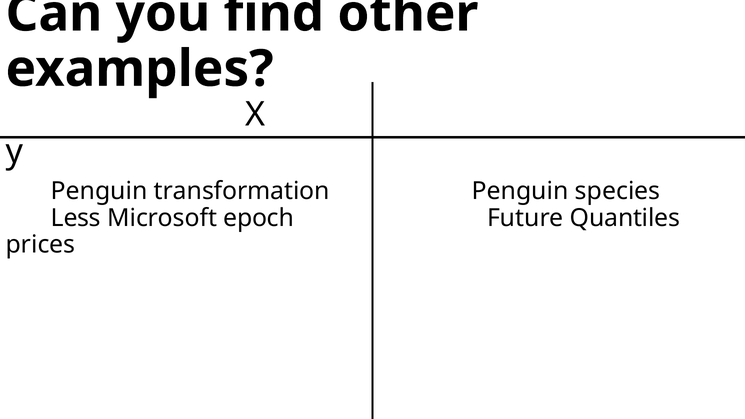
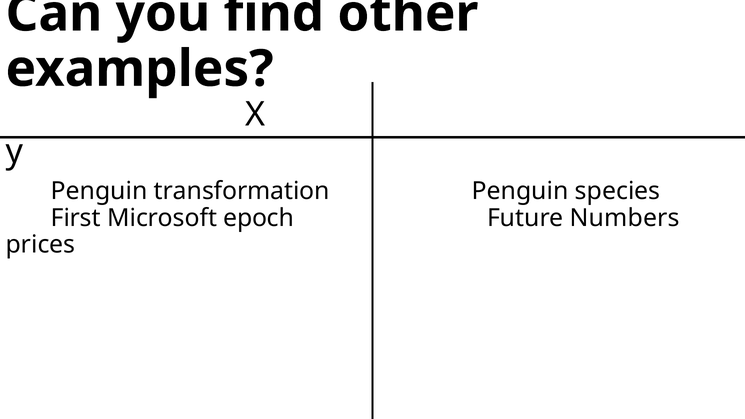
Less: Less -> First
Quantiles: Quantiles -> Numbers
